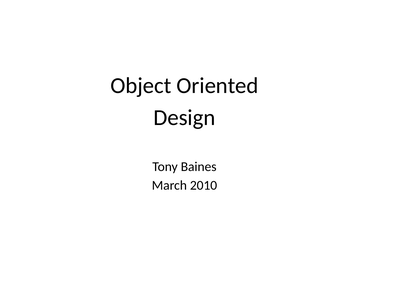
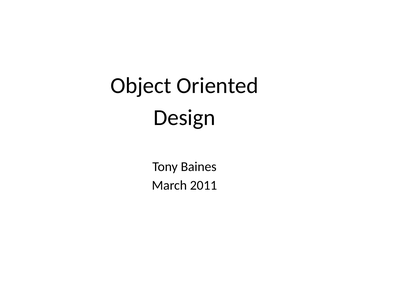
2010: 2010 -> 2011
